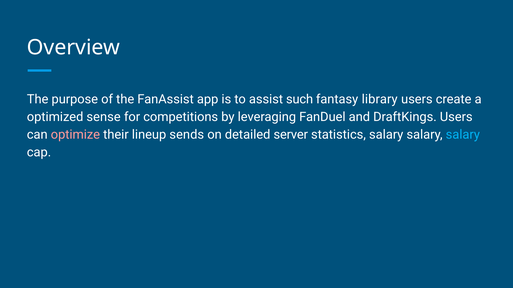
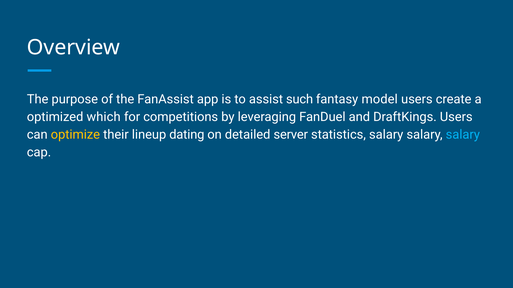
library: library -> model
sense: sense -> which
optimize colour: pink -> yellow
sends: sends -> dating
